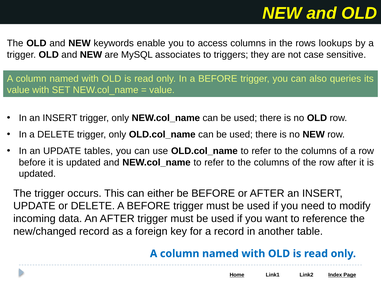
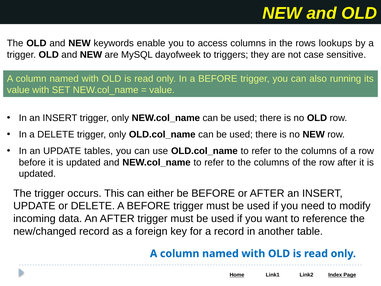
associates: associates -> dayofweek
queries: queries -> running
